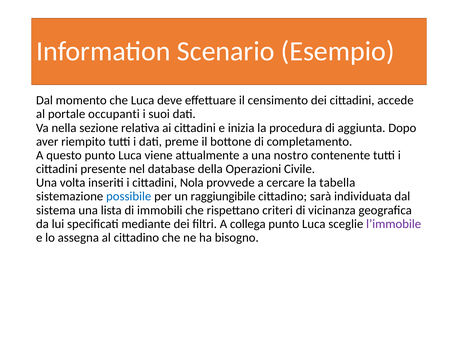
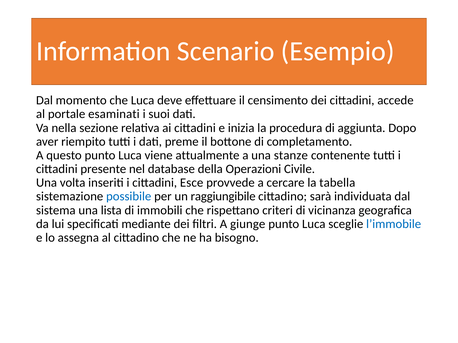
occupanti: occupanti -> esaminati
nostro: nostro -> stanze
Nola: Nola -> Esce
collega: collega -> giunge
l’immobile colour: purple -> blue
